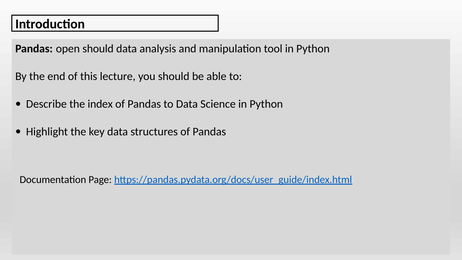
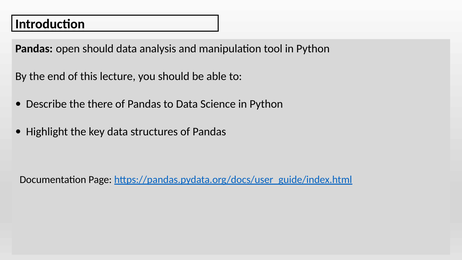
index: index -> there
